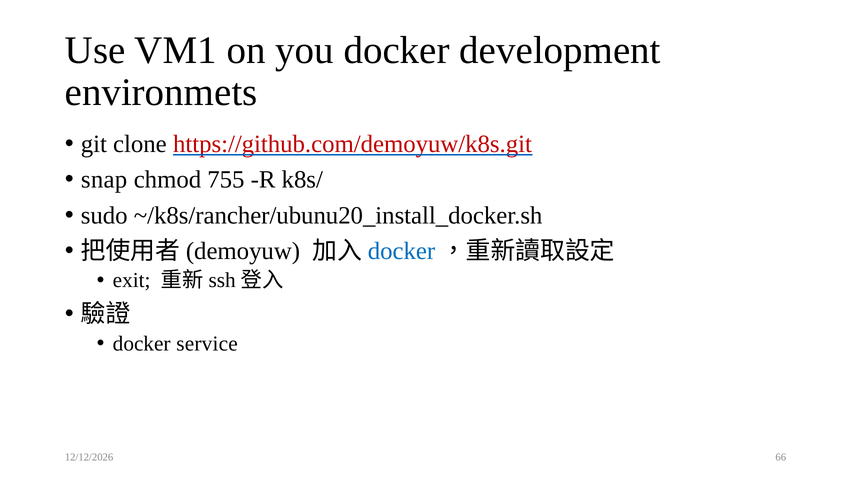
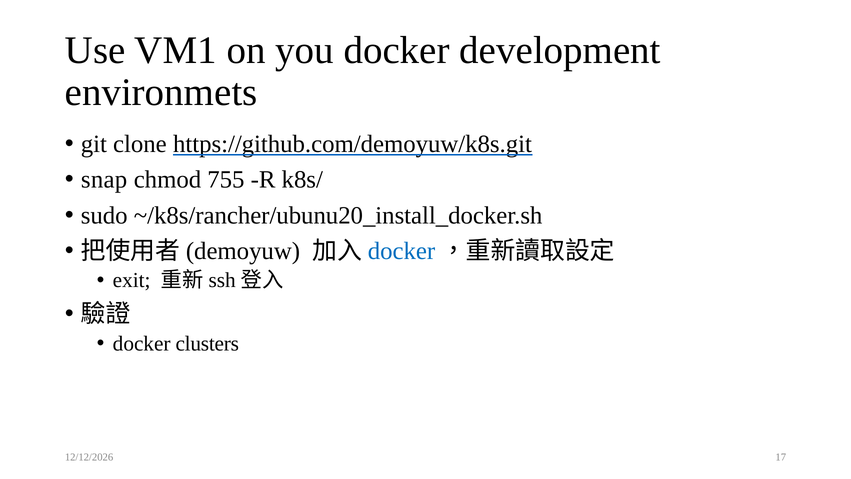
https://github.com/demoyuw/k8s.git colour: red -> black
service: service -> clusters
66: 66 -> 17
